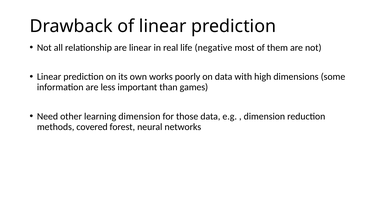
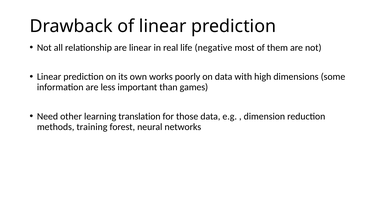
learning dimension: dimension -> translation
covered: covered -> training
